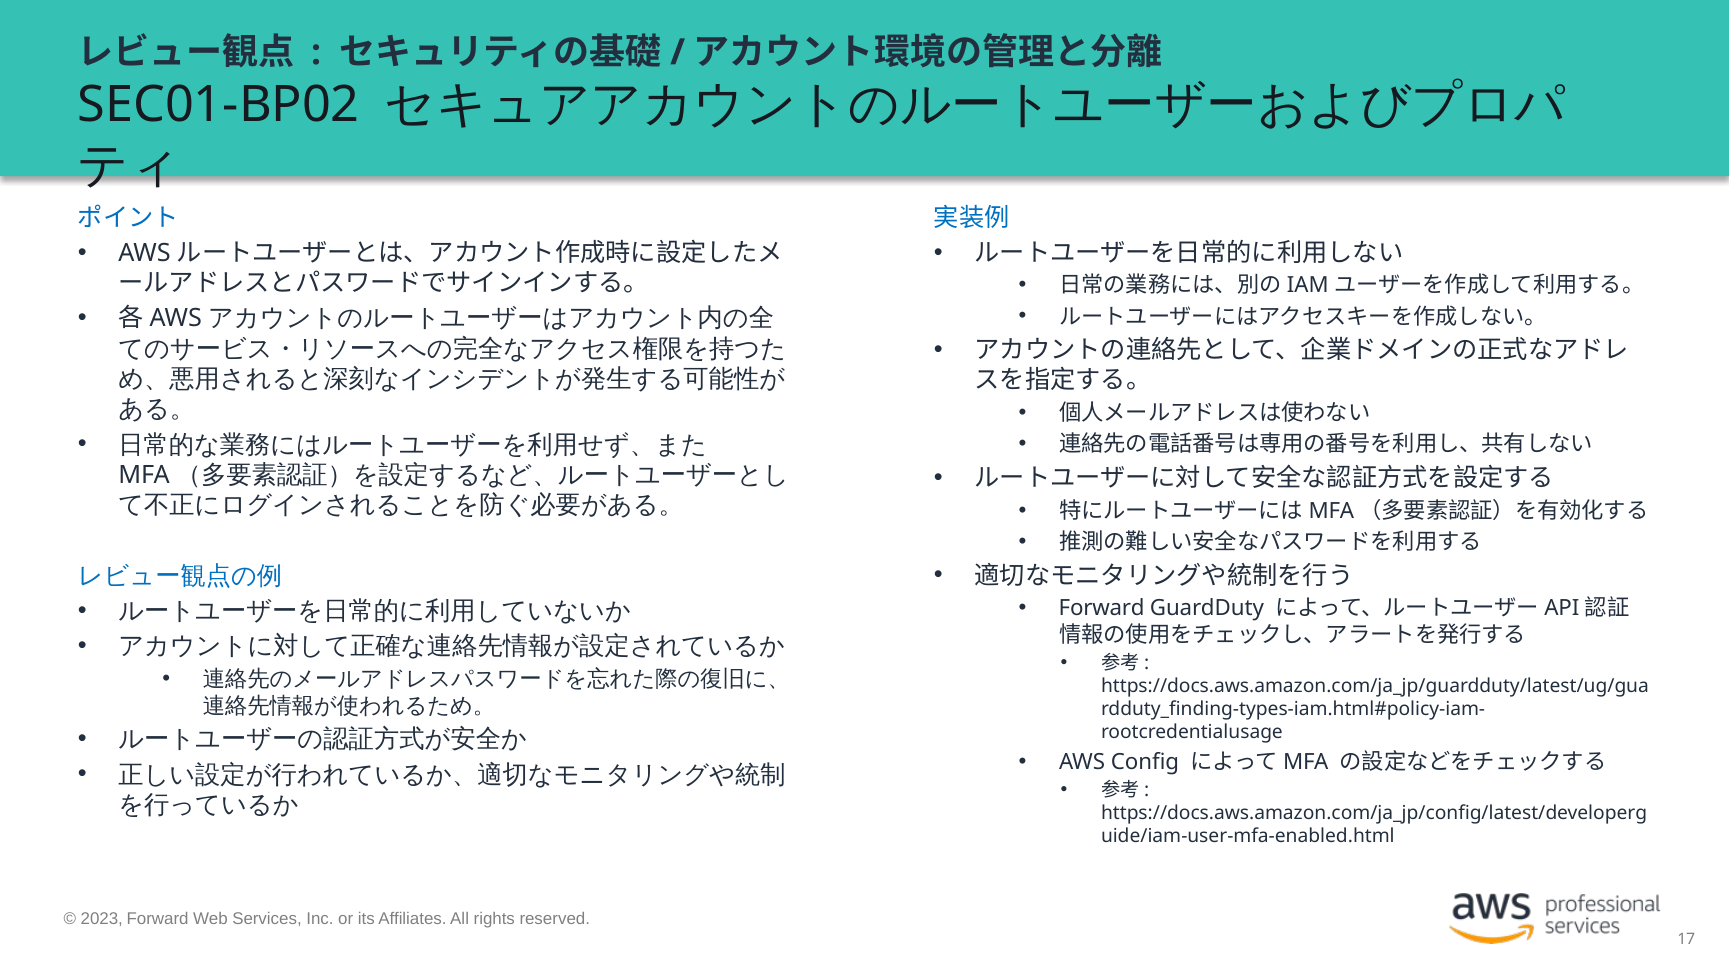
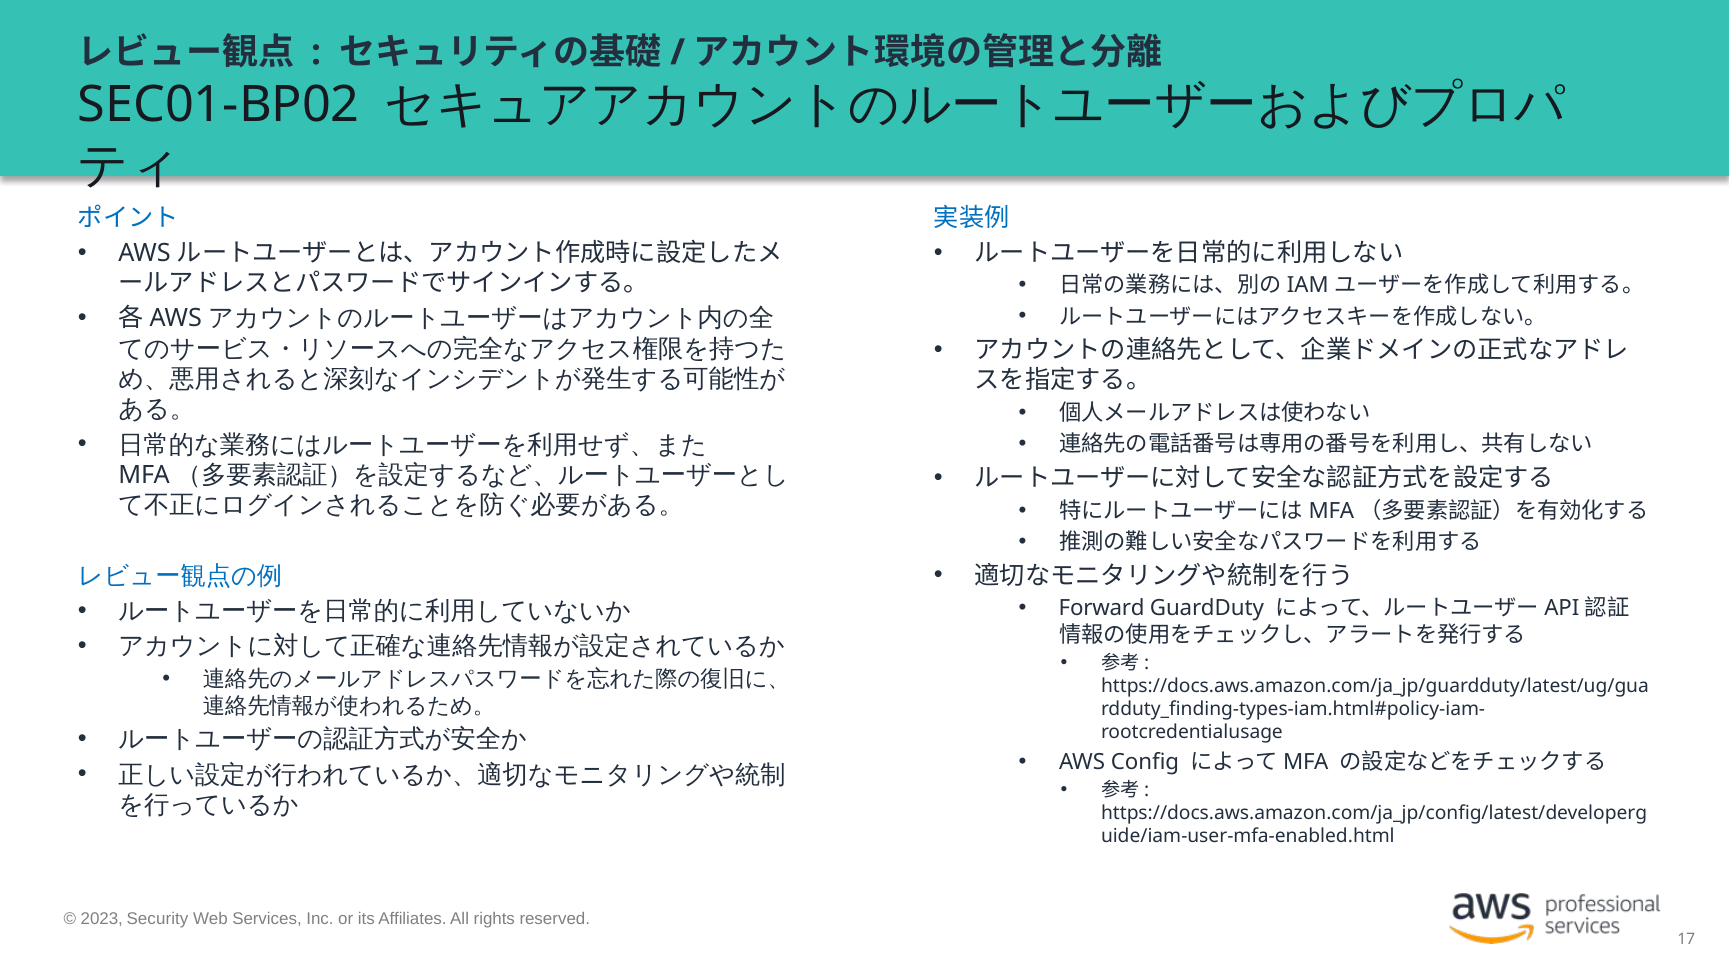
Forward at (158, 919): Forward -> Security
